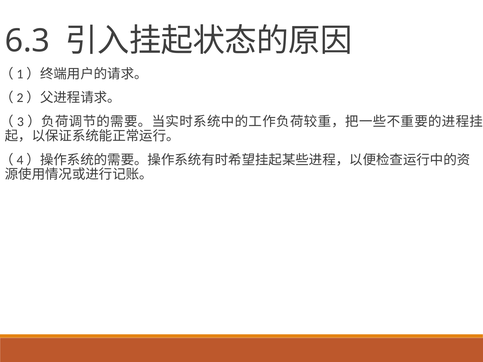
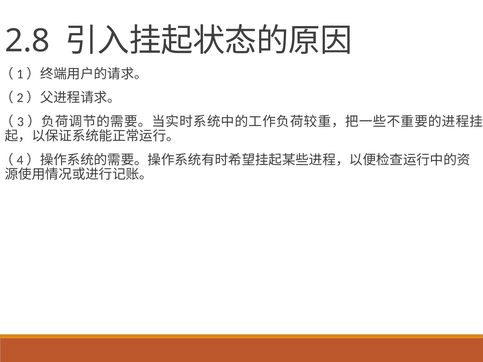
6.3: 6.3 -> 2.8
